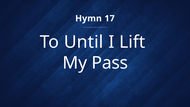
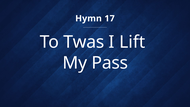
Until: Until -> Twas
